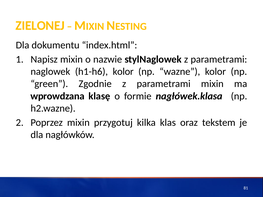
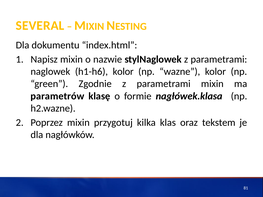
ZIELONEJ: ZIELONEJ -> SEVERAL
wprowdzana: wprowdzana -> parametrów
